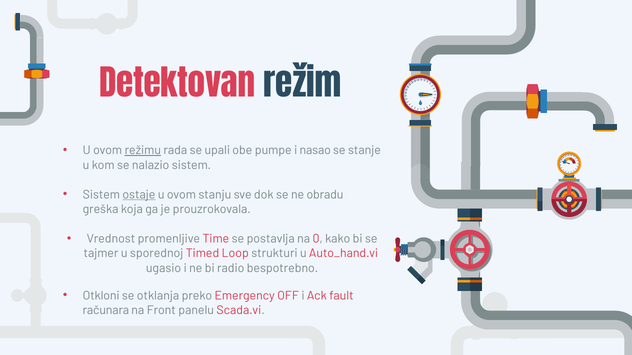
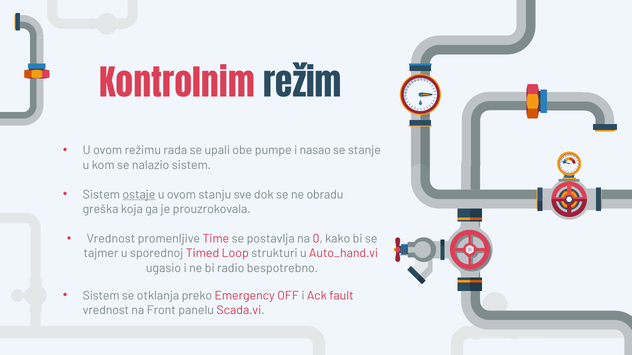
Detektovan: Detektovan -> Kontrolnim
režimu underline: present -> none
Otkloni at (101, 296): Otkloni -> Sistem
računara at (106, 311): računara -> vrednost
